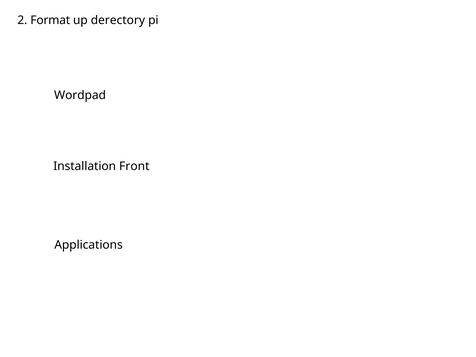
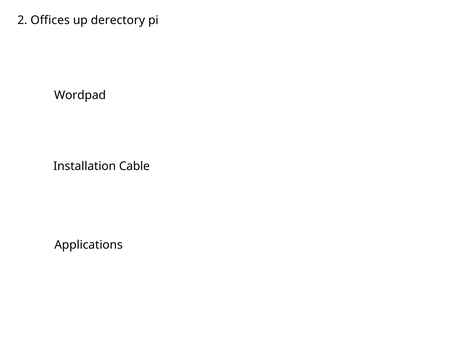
Format: Format -> Offices
Front: Front -> Cable
